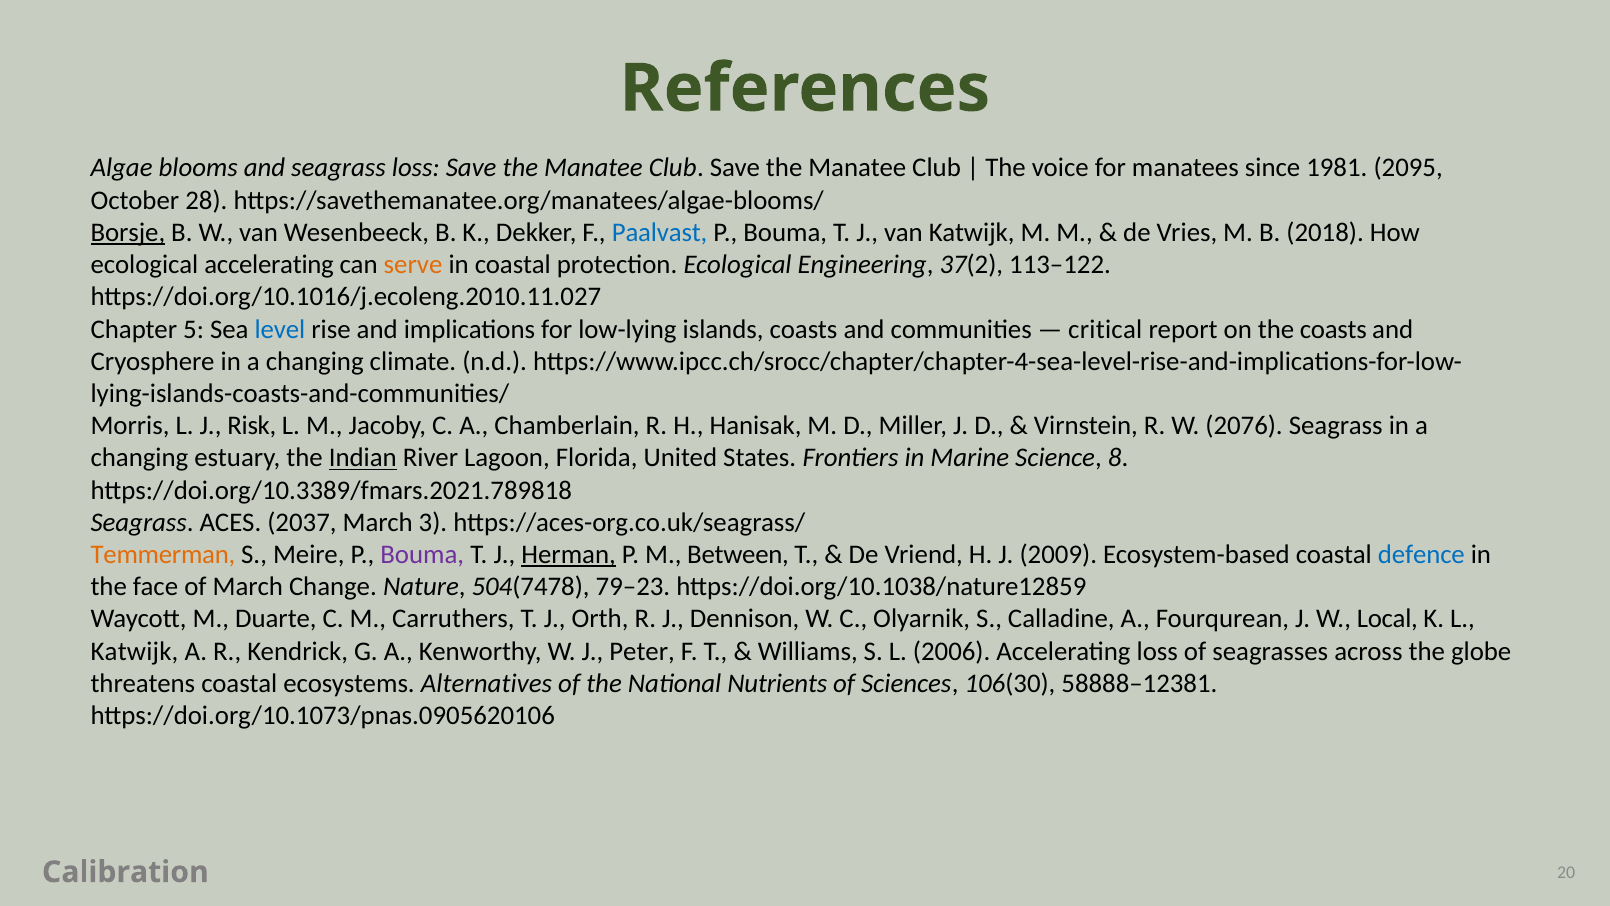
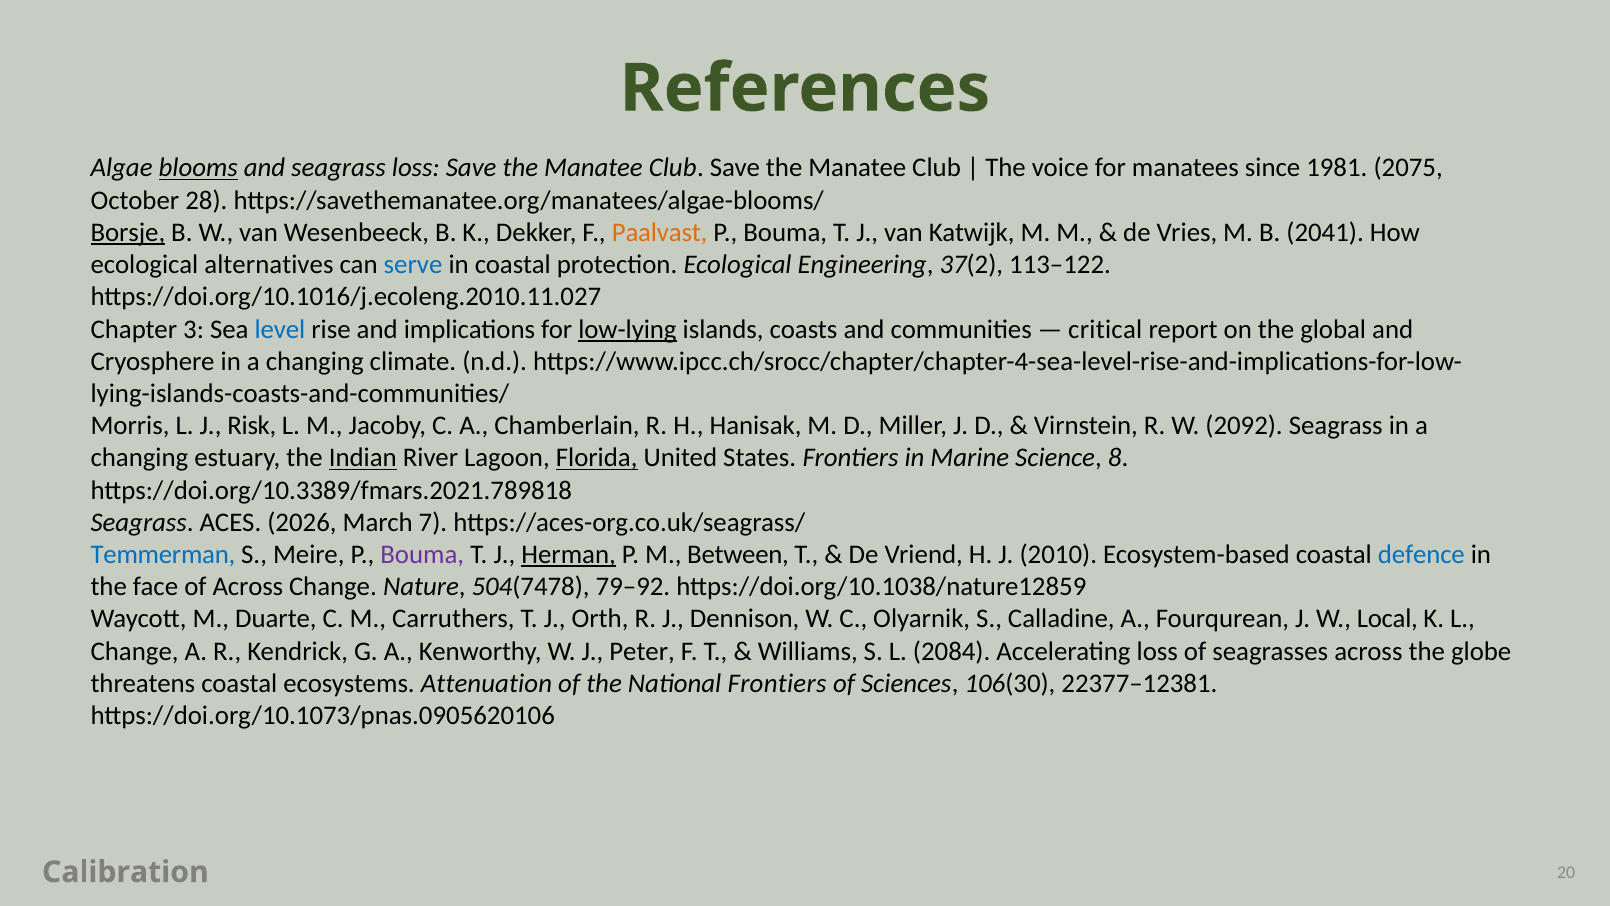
blooms underline: none -> present
2095: 2095 -> 2075
Paalvast colour: blue -> orange
2018: 2018 -> 2041
ecological accelerating: accelerating -> alternatives
serve colour: orange -> blue
5: 5 -> 3
low-lying underline: none -> present
the coasts: coasts -> global
2076: 2076 -> 2092
Florida underline: none -> present
2037: 2037 -> 2026
3: 3 -> 7
Temmerman colour: orange -> blue
2009: 2009 -> 2010
of March: March -> Across
79–23: 79–23 -> 79–92
Katwijk at (134, 651): Katwijk -> Change
2006: 2006 -> 2084
Alternatives: Alternatives -> Attenuation
National Nutrients: Nutrients -> Frontiers
58888–12381: 58888–12381 -> 22377–12381
